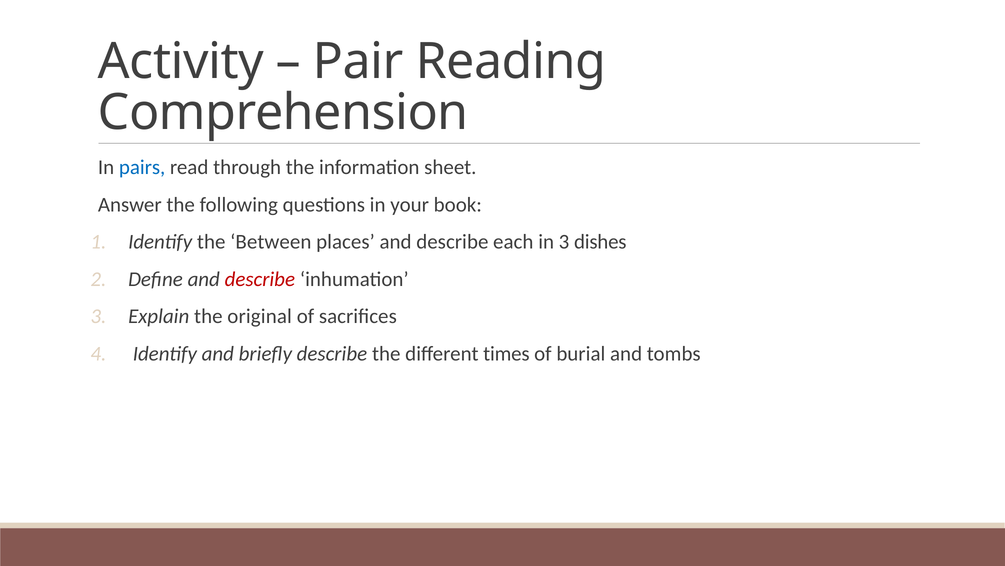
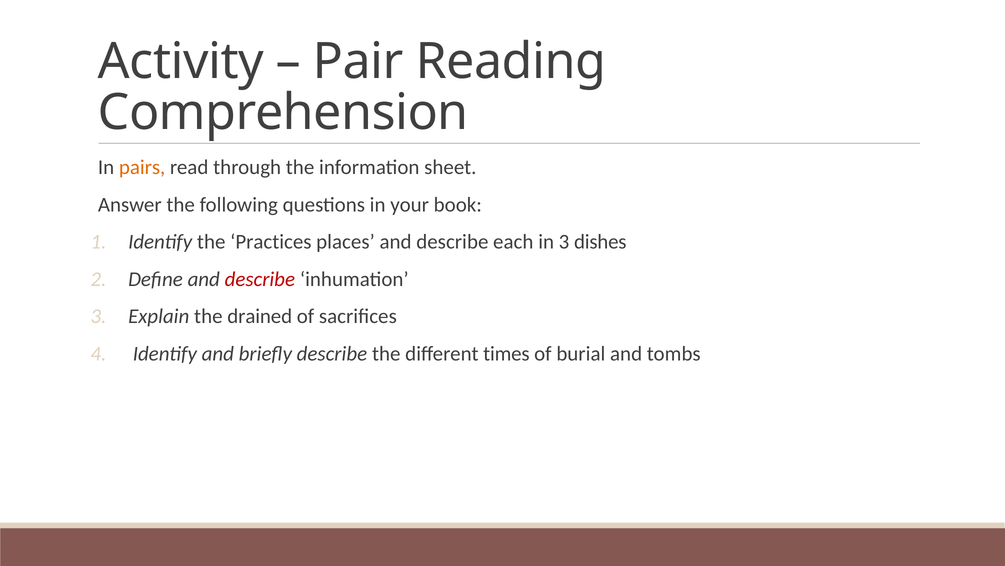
pairs colour: blue -> orange
Between: Between -> Practices
original: original -> drained
